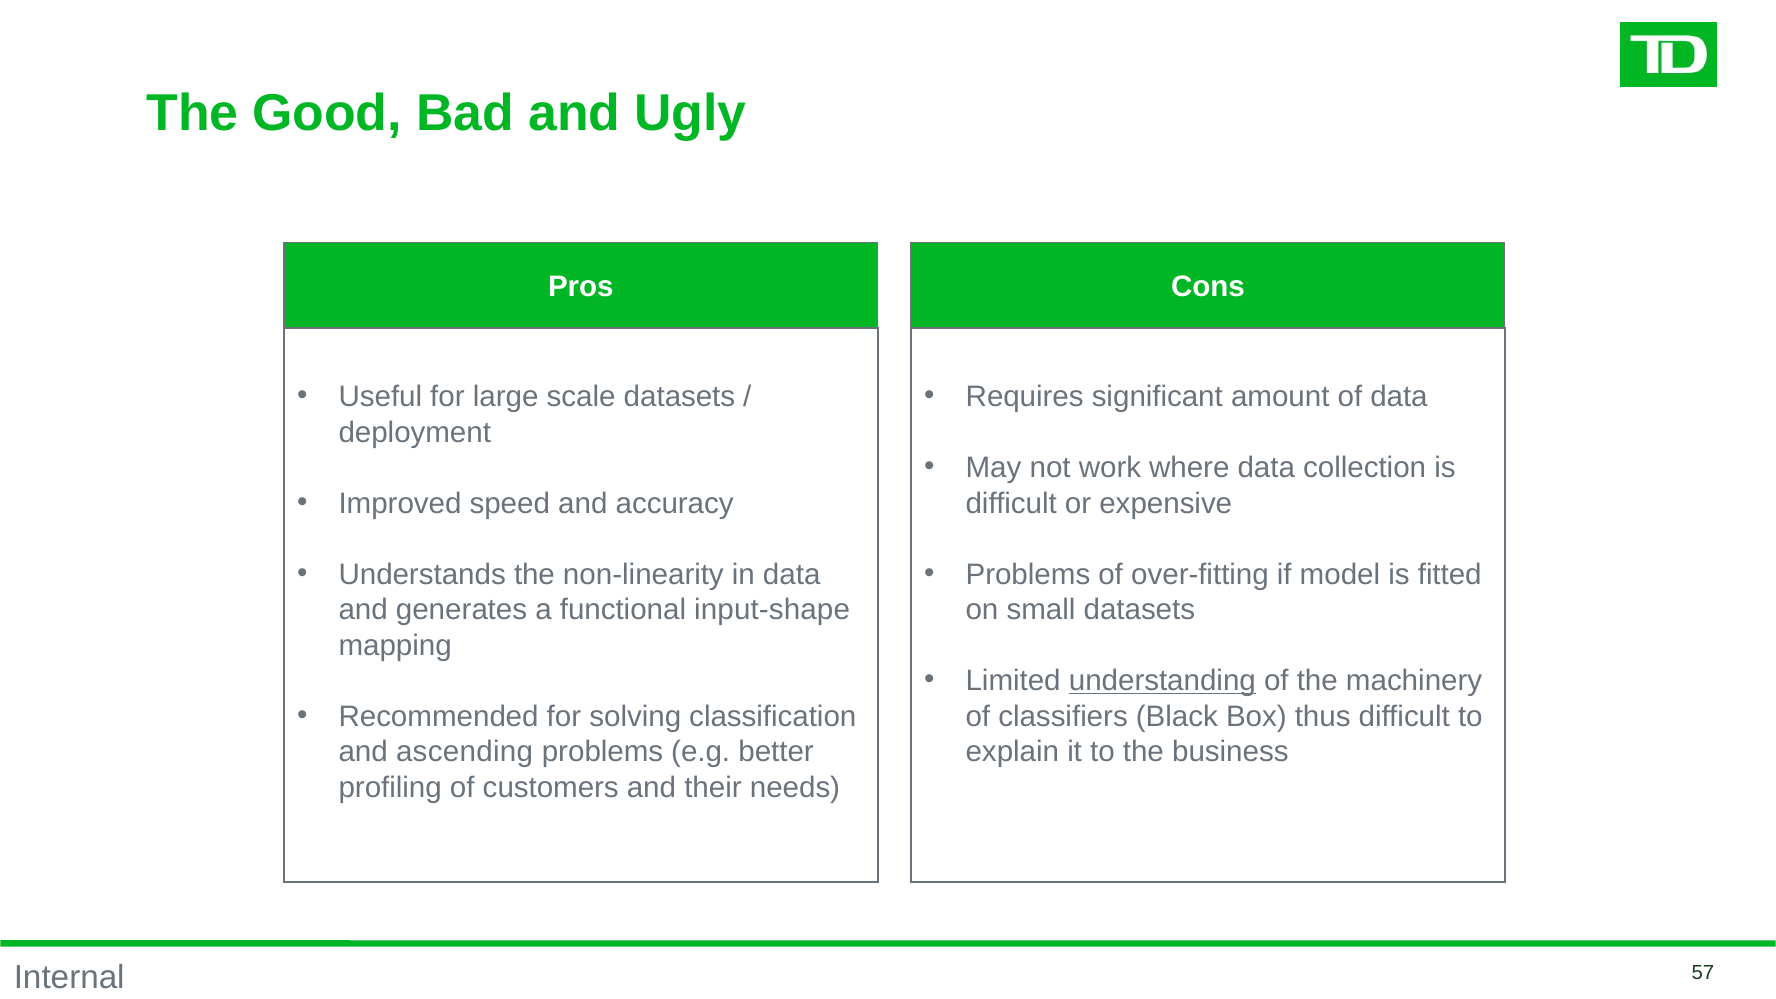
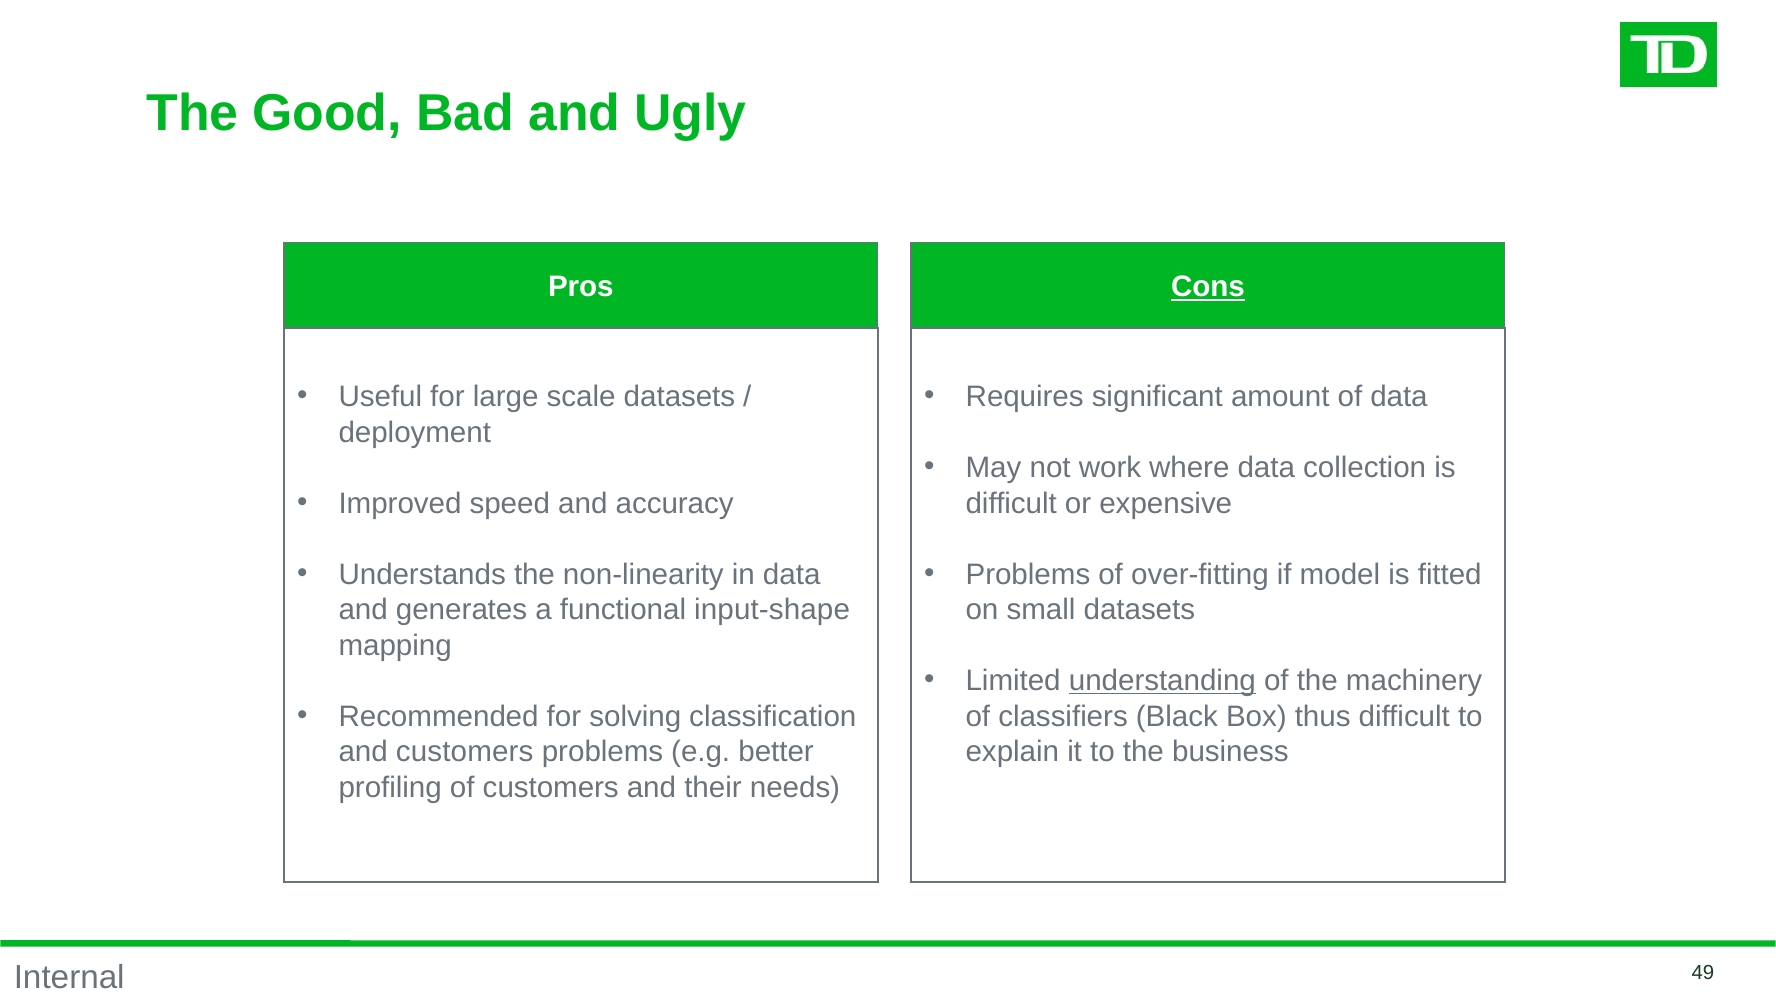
Cons underline: none -> present
and ascending: ascending -> customers
57: 57 -> 49
